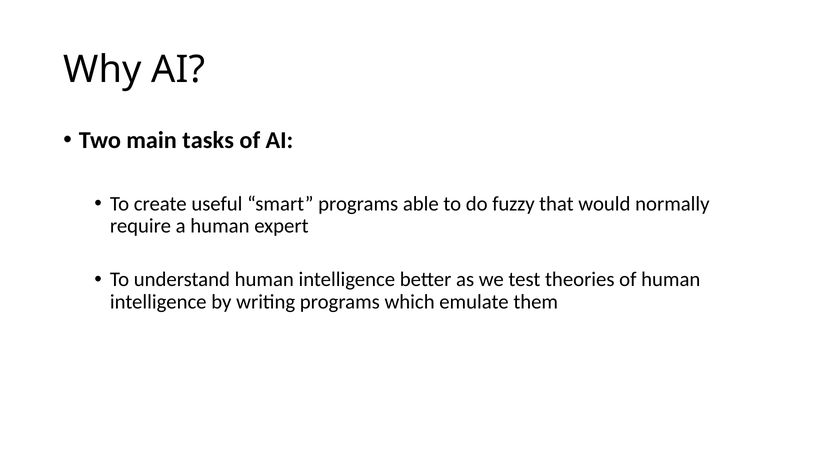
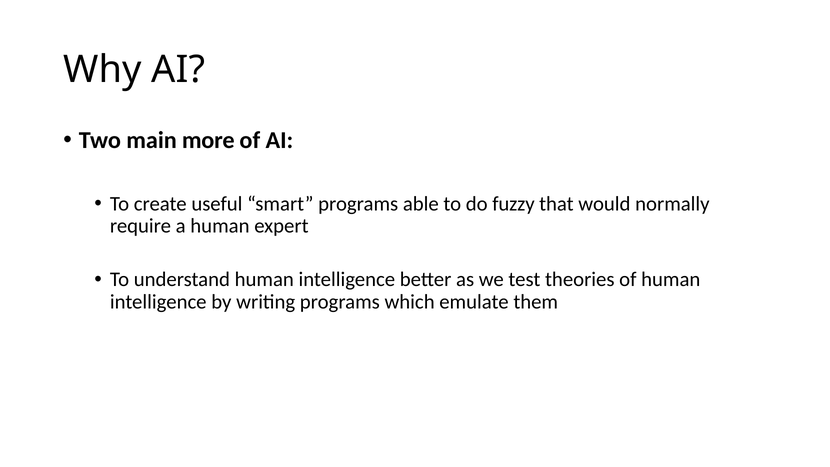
tasks: tasks -> more
